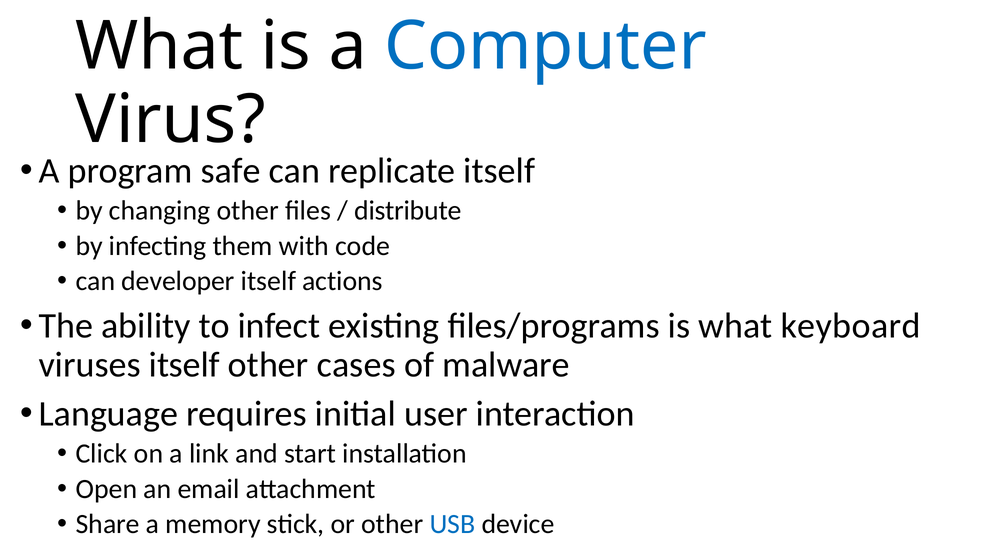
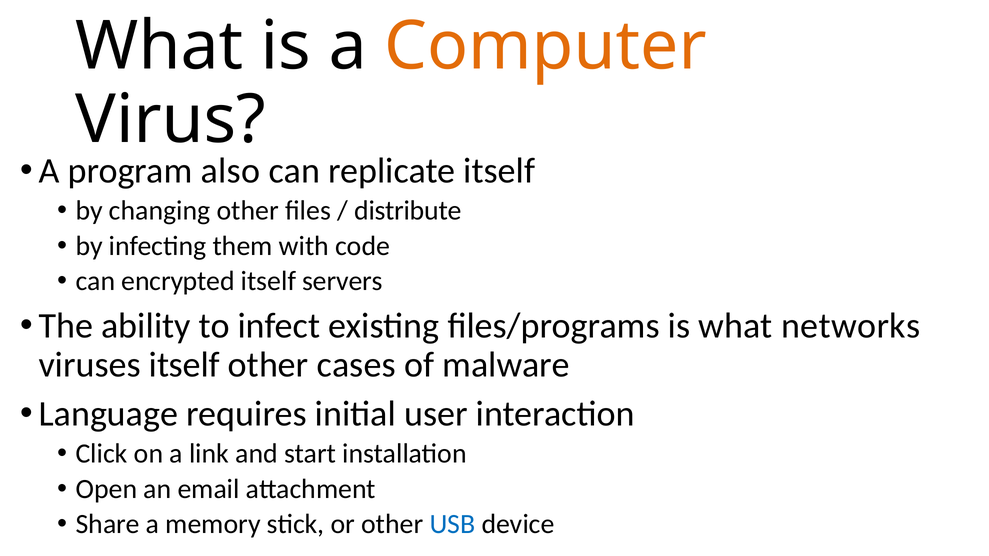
Computer colour: blue -> orange
safe: safe -> also
developer: developer -> encrypted
actions: actions -> servers
keyboard: keyboard -> networks
